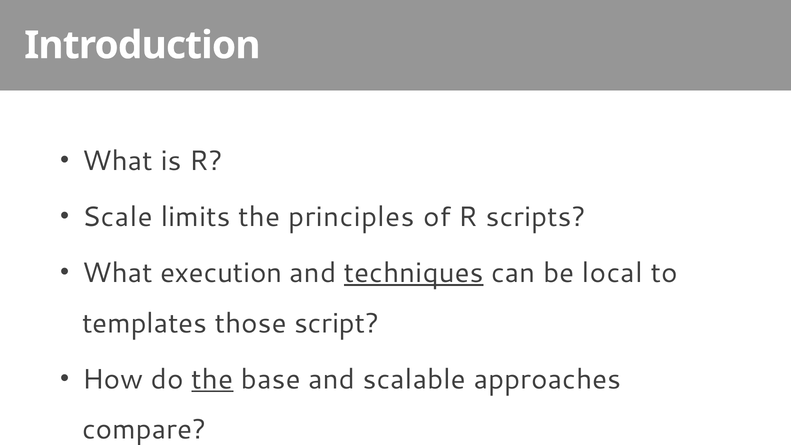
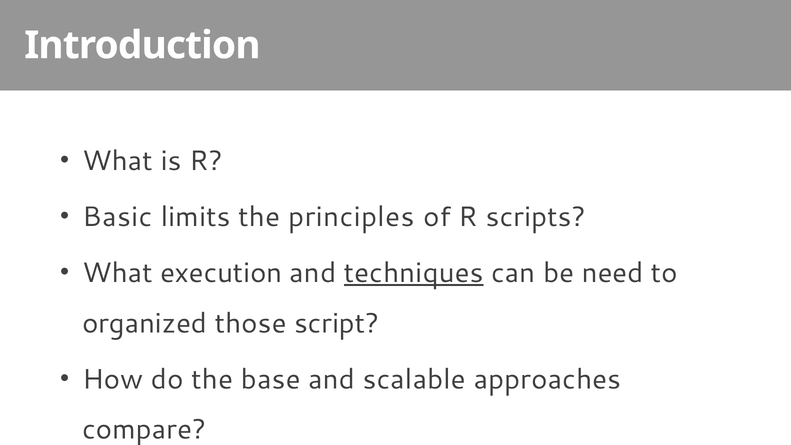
Scale: Scale -> Basic
local: local -> need
templates: templates -> organized
the at (212, 379) underline: present -> none
